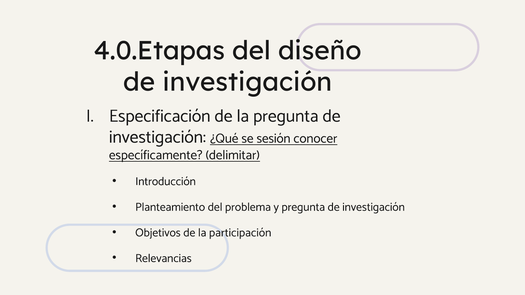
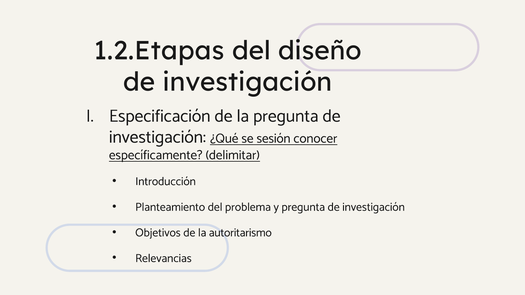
4.0.Etapas: 4.0.Etapas -> 1.2.Etapas
participación: participación -> autoritarismo
